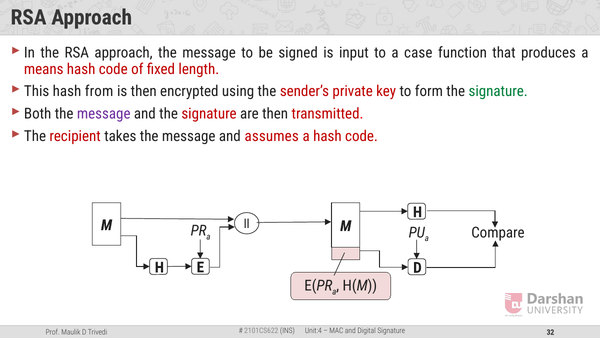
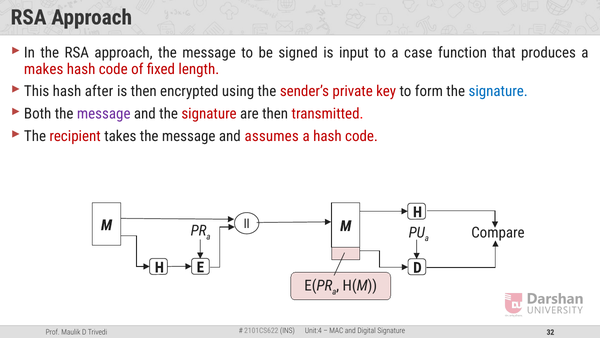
means: means -> makes
from: from -> after
signature at (498, 91) colour: green -> blue
